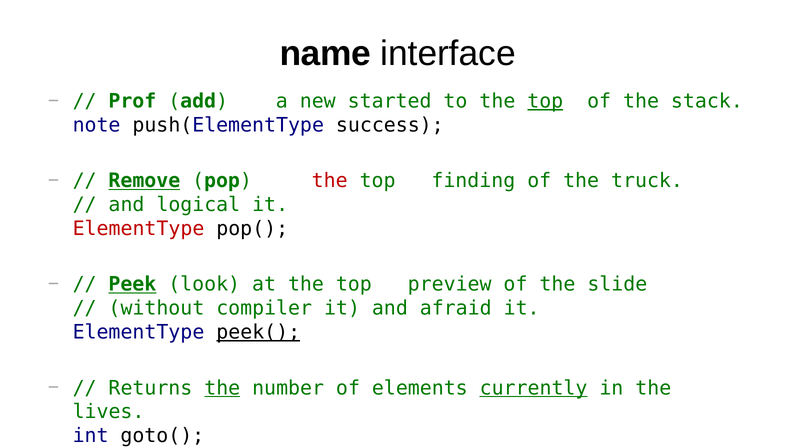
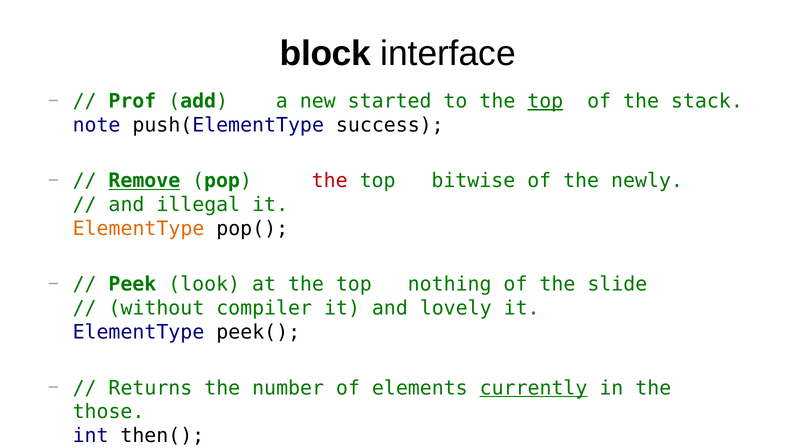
name: name -> block
finding: finding -> bitwise
truck: truck -> newly
logical: logical -> illegal
ElementType at (139, 229) colour: red -> orange
Peek underline: present -> none
preview: preview -> nothing
afraid: afraid -> lovely
peek( underline: present -> none
the at (222, 388) underline: present -> none
lives: lives -> those
goto(: goto( -> then(
